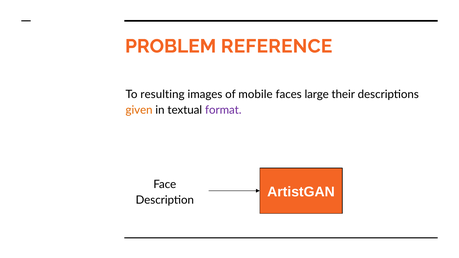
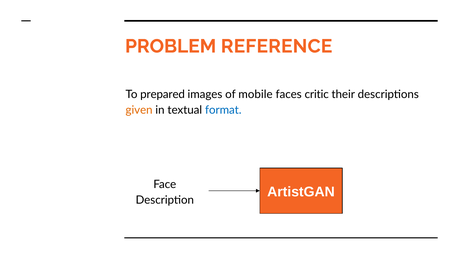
resulting: resulting -> prepared
large: large -> critic
format colour: purple -> blue
